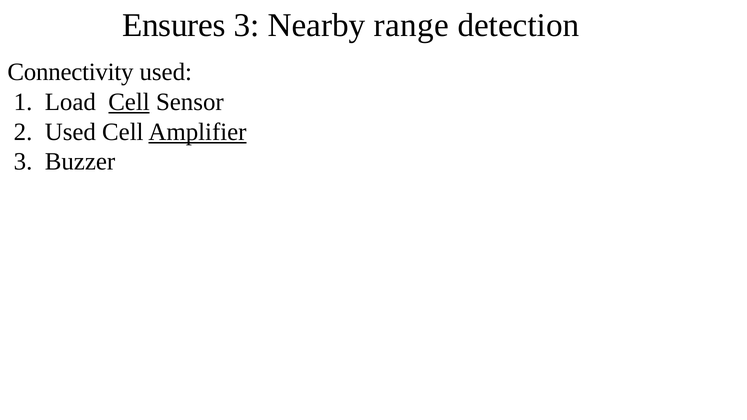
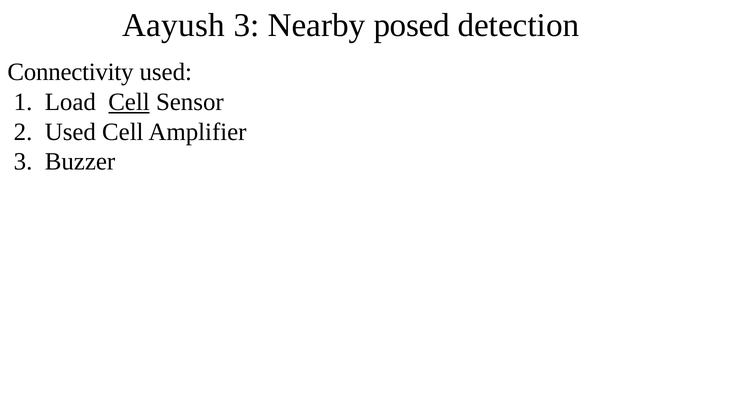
Ensures: Ensures -> Aayush
range: range -> posed
Amplifier underline: present -> none
